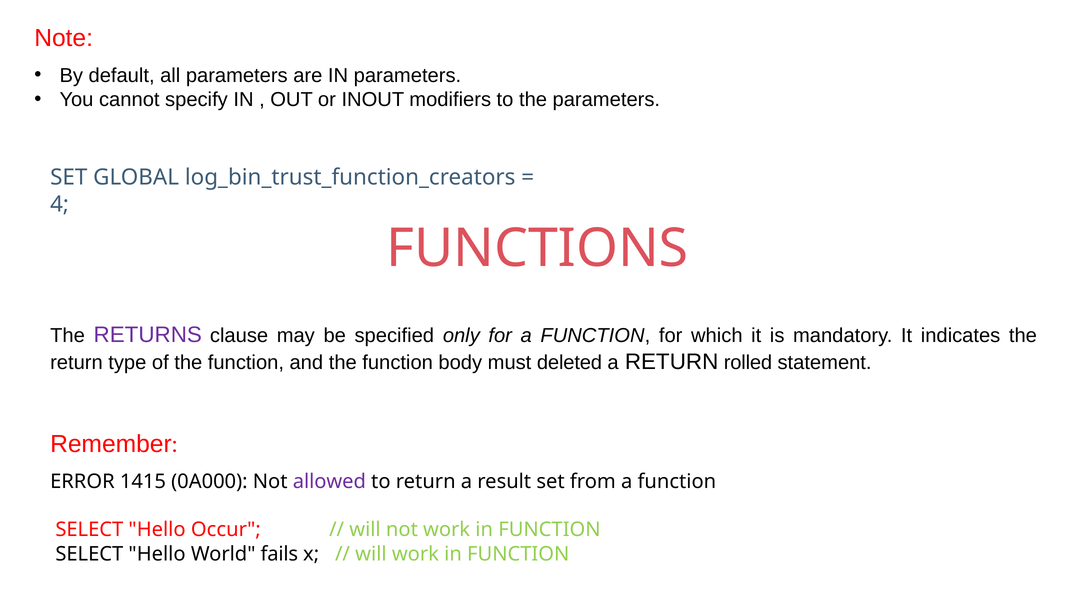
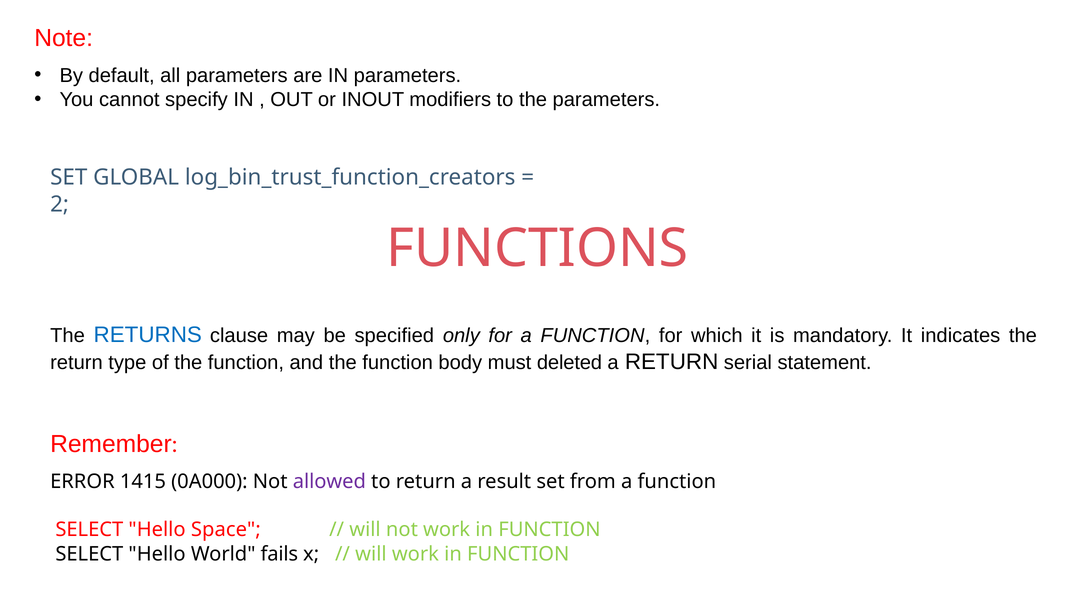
4: 4 -> 2
RETURNS colour: purple -> blue
rolled: rolled -> serial
Occur: Occur -> Space
